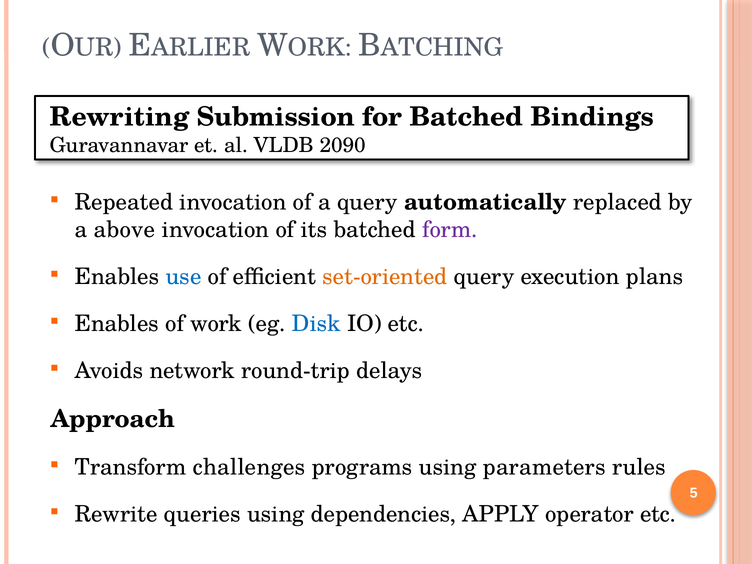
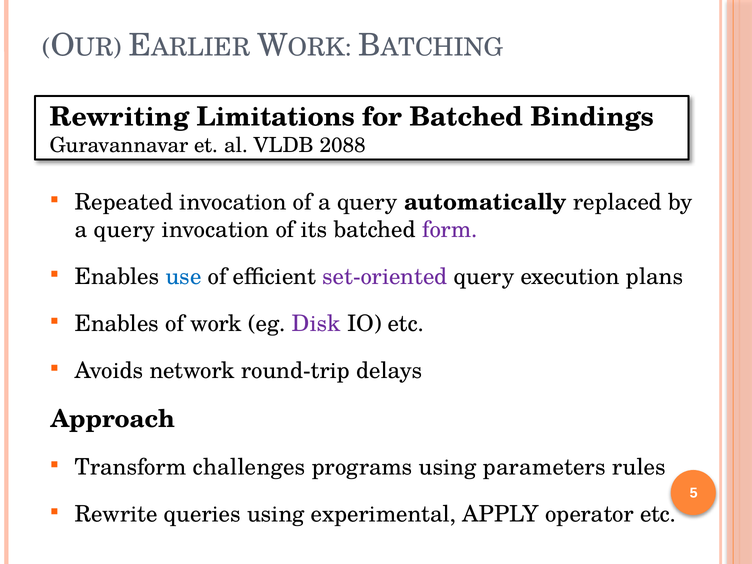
Submission: Submission -> Limitations
2090: 2090 -> 2088
above at (125, 230): above -> query
set-oriented colour: orange -> purple
Disk colour: blue -> purple
dependencies: dependencies -> experimental
